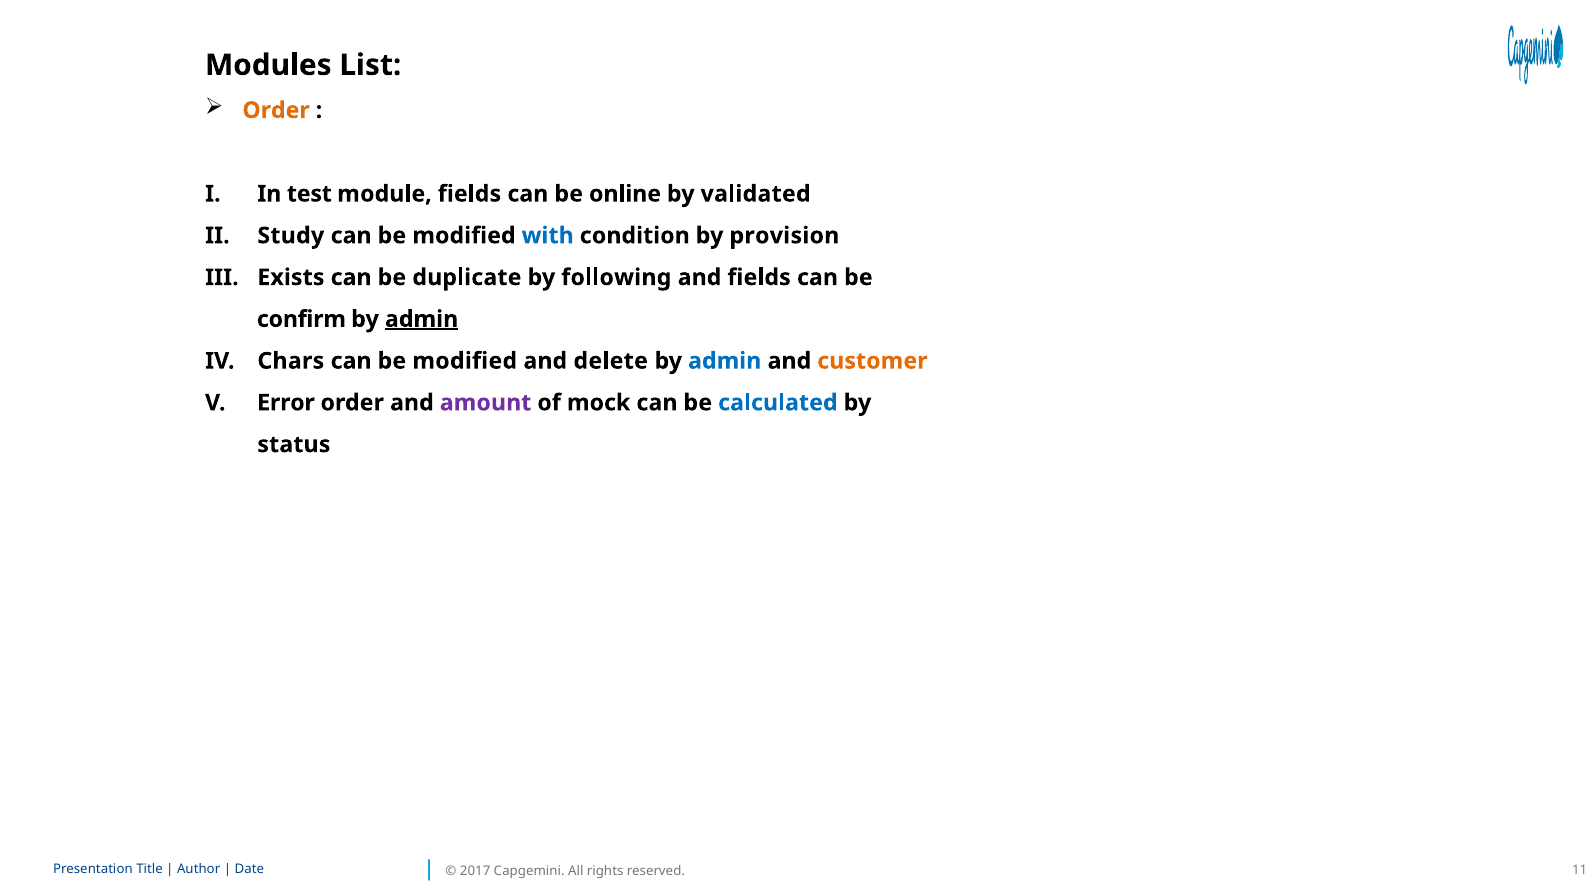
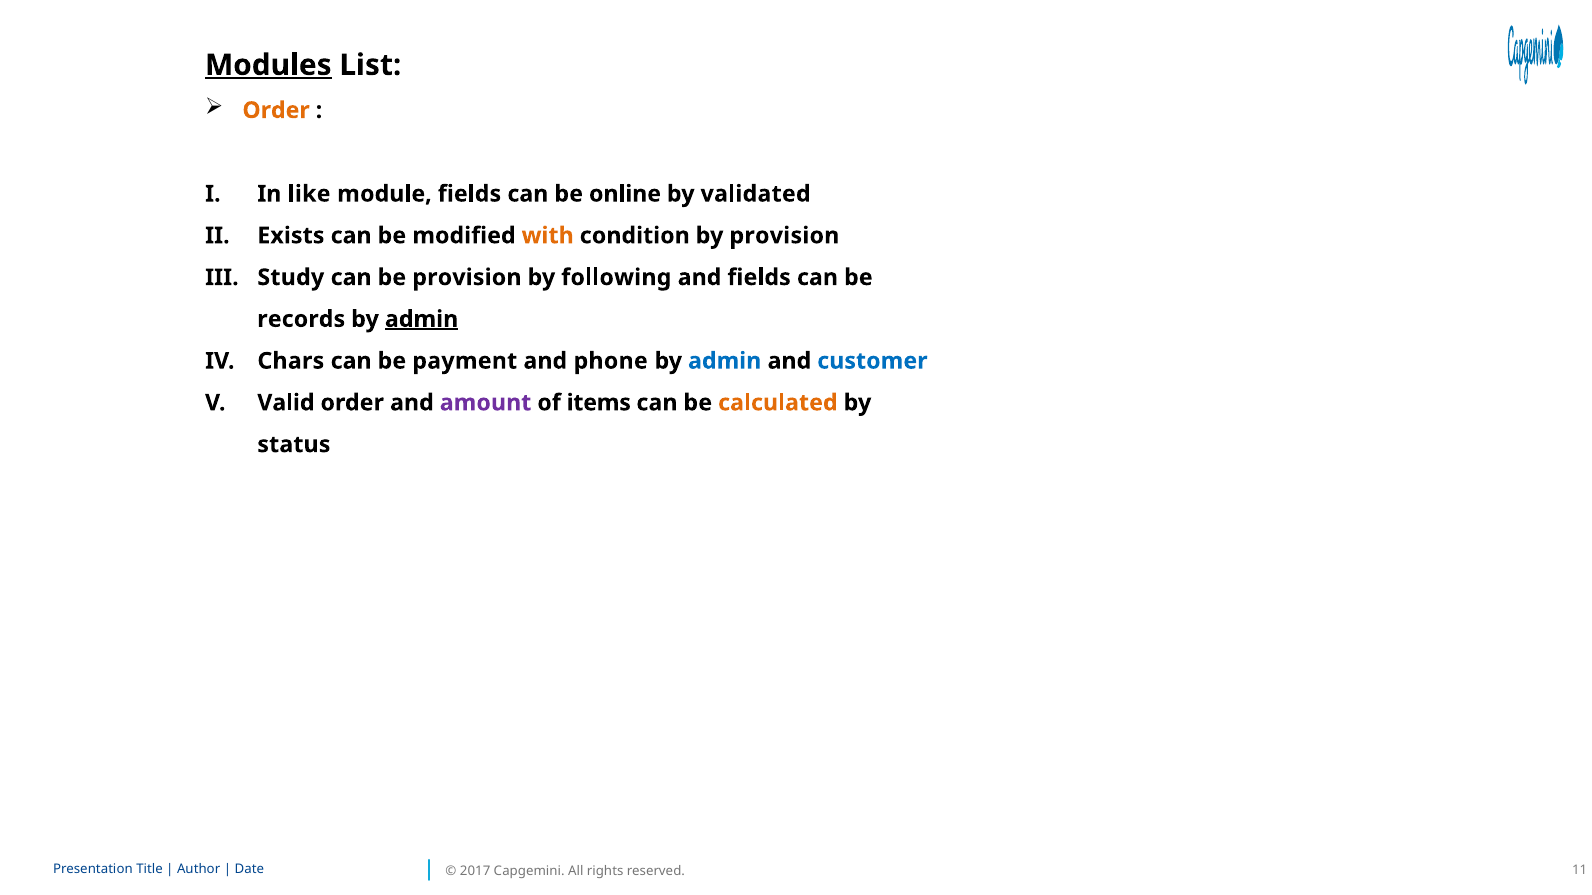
Modules underline: none -> present
test: test -> like
Study: Study -> Exists
with colour: blue -> orange
Exists: Exists -> Study
be duplicate: duplicate -> provision
confirm: confirm -> records
modified at (465, 361): modified -> payment
delete: delete -> phone
customer colour: orange -> blue
Error: Error -> Valid
mock: mock -> items
calculated colour: blue -> orange
